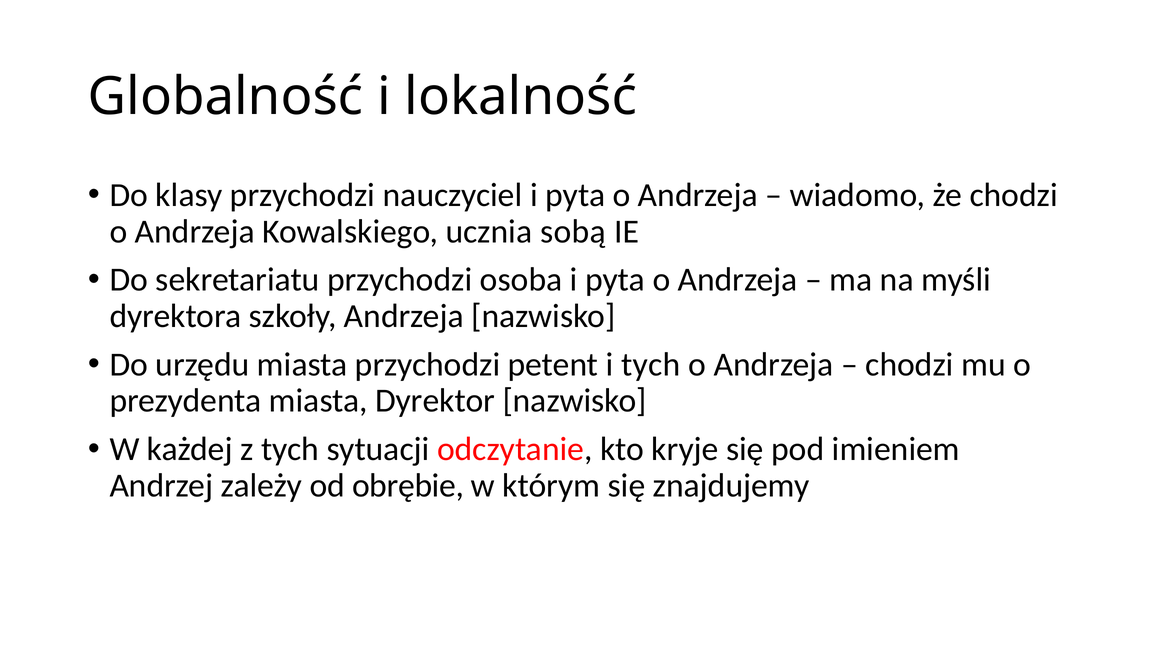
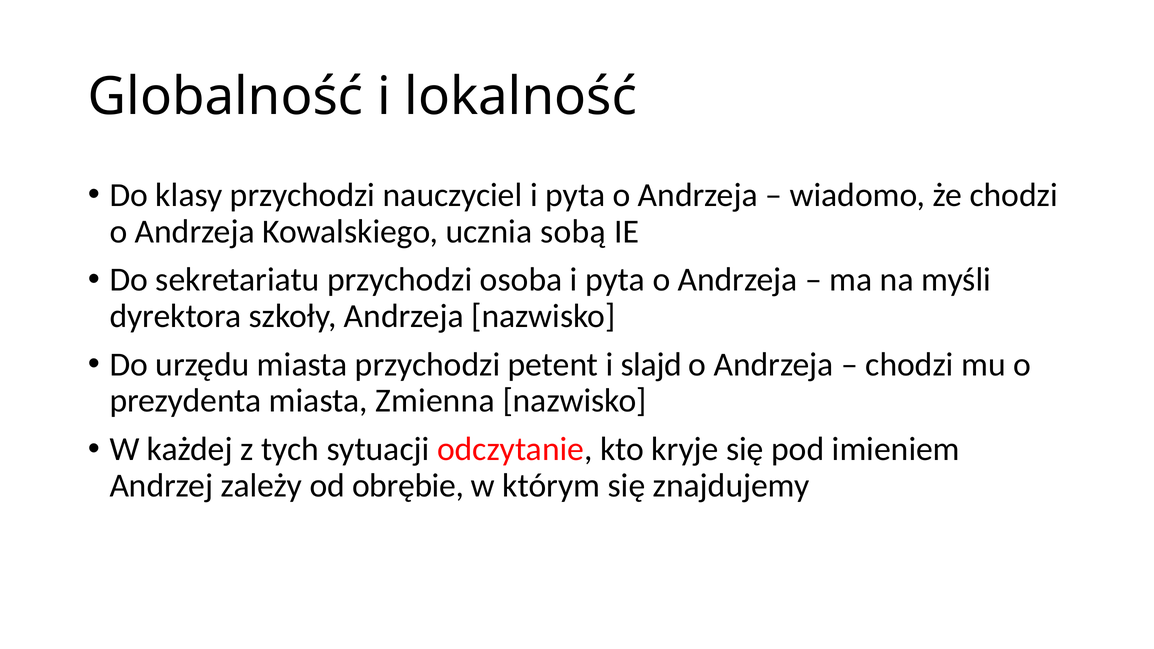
i tych: tych -> slajd
Dyrektor: Dyrektor -> Zmienna
